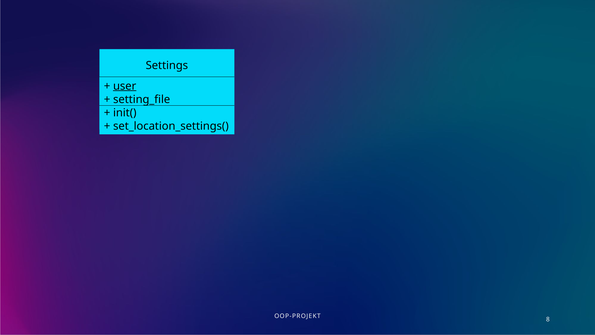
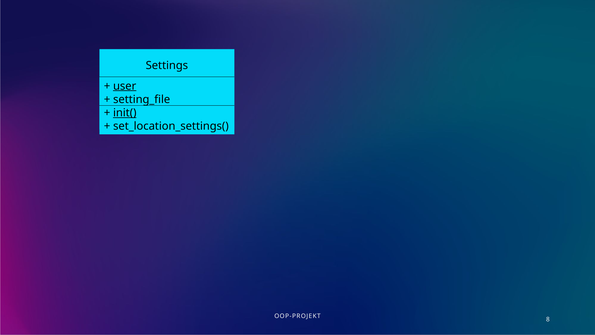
init( underline: none -> present
